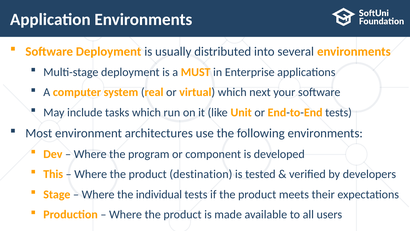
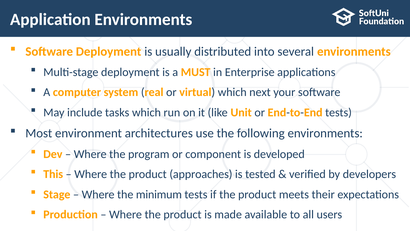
destination: destination -> approaches
individual: individual -> minimum
